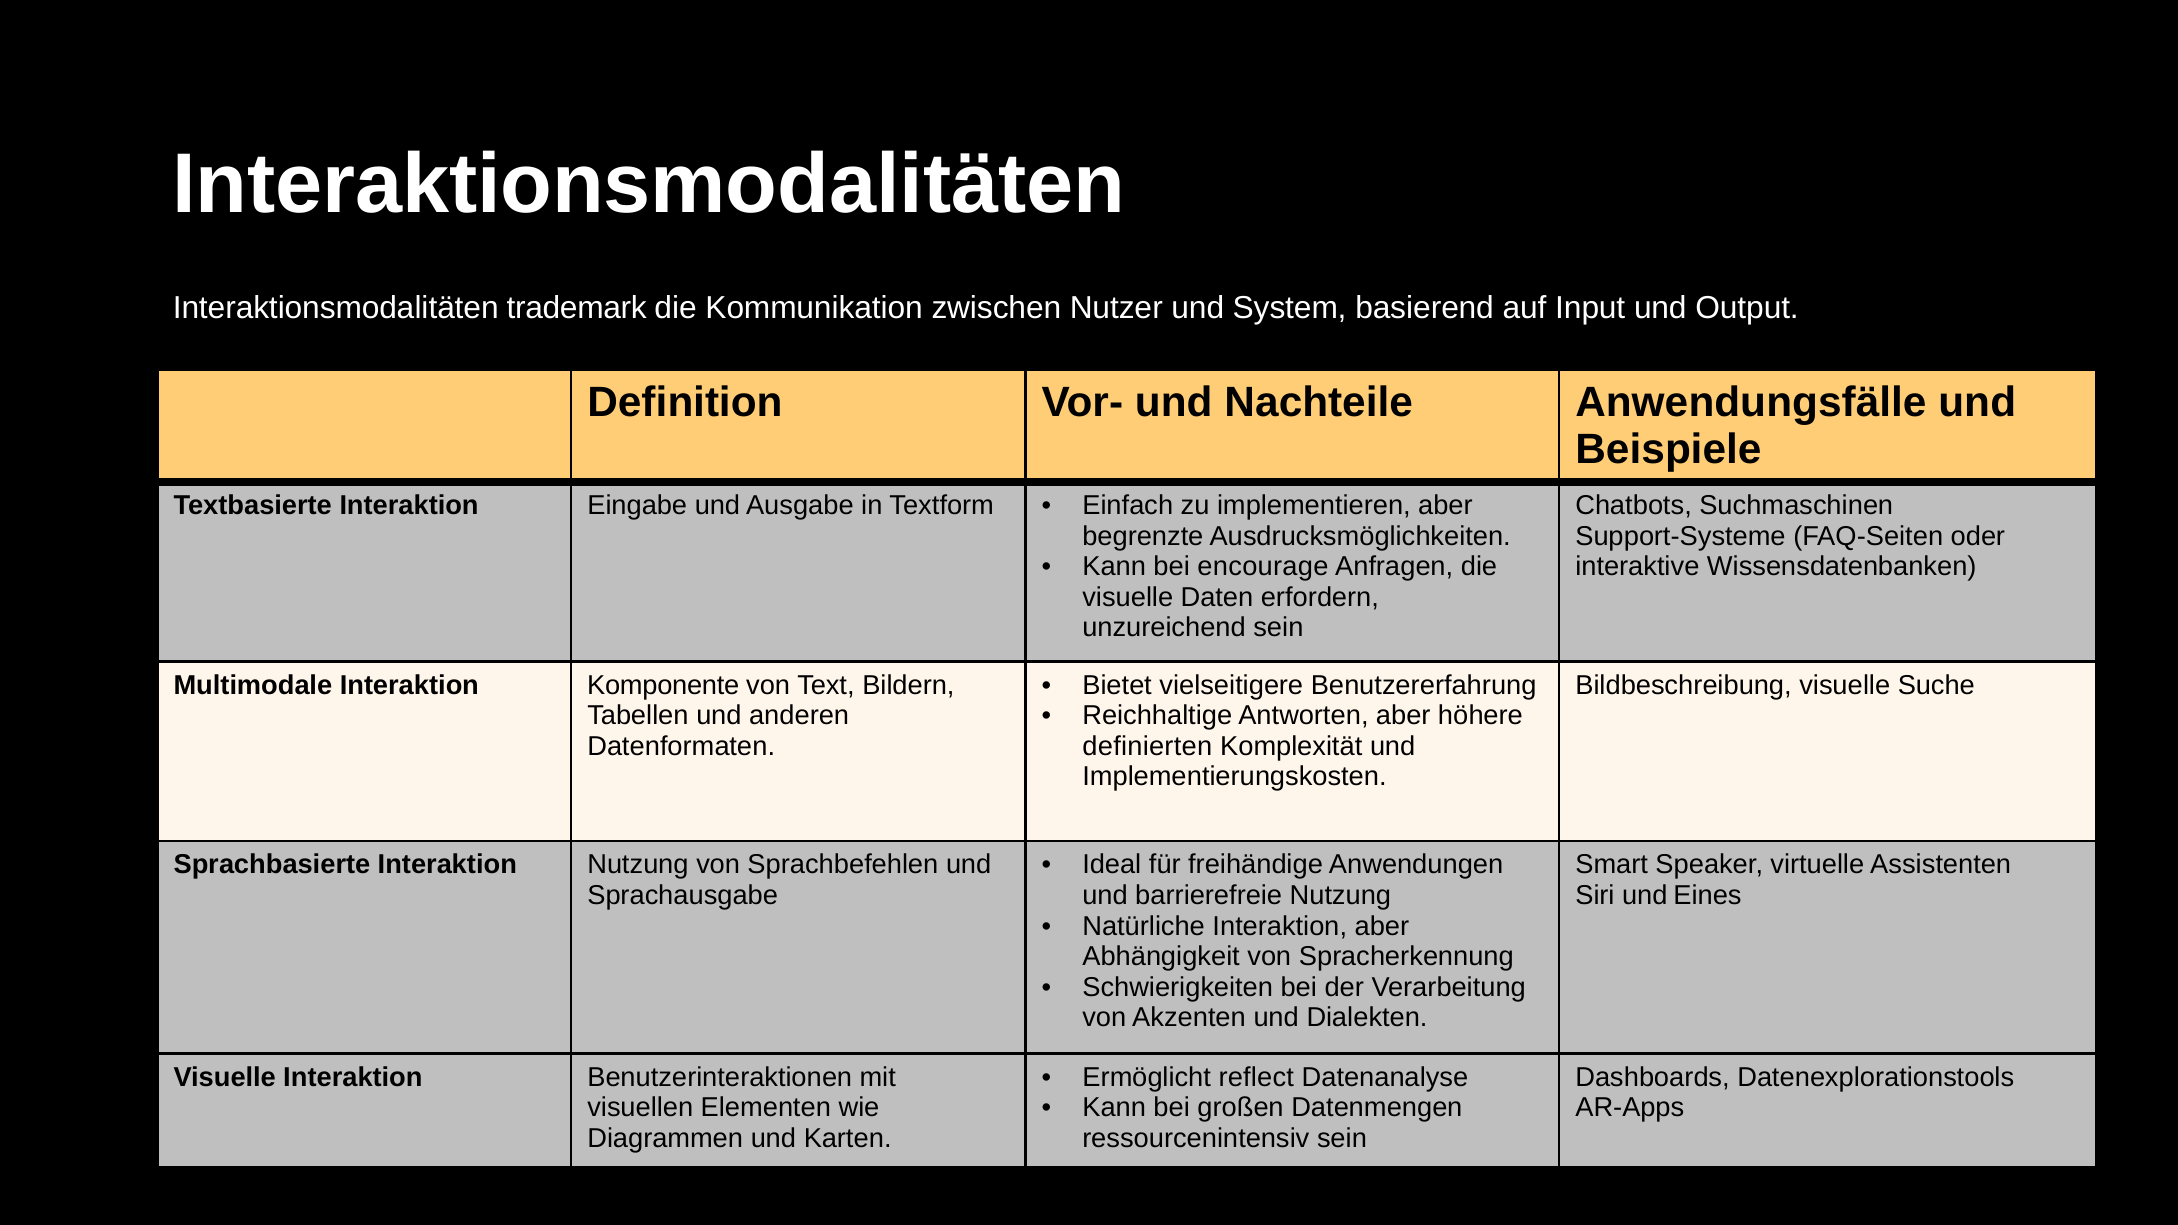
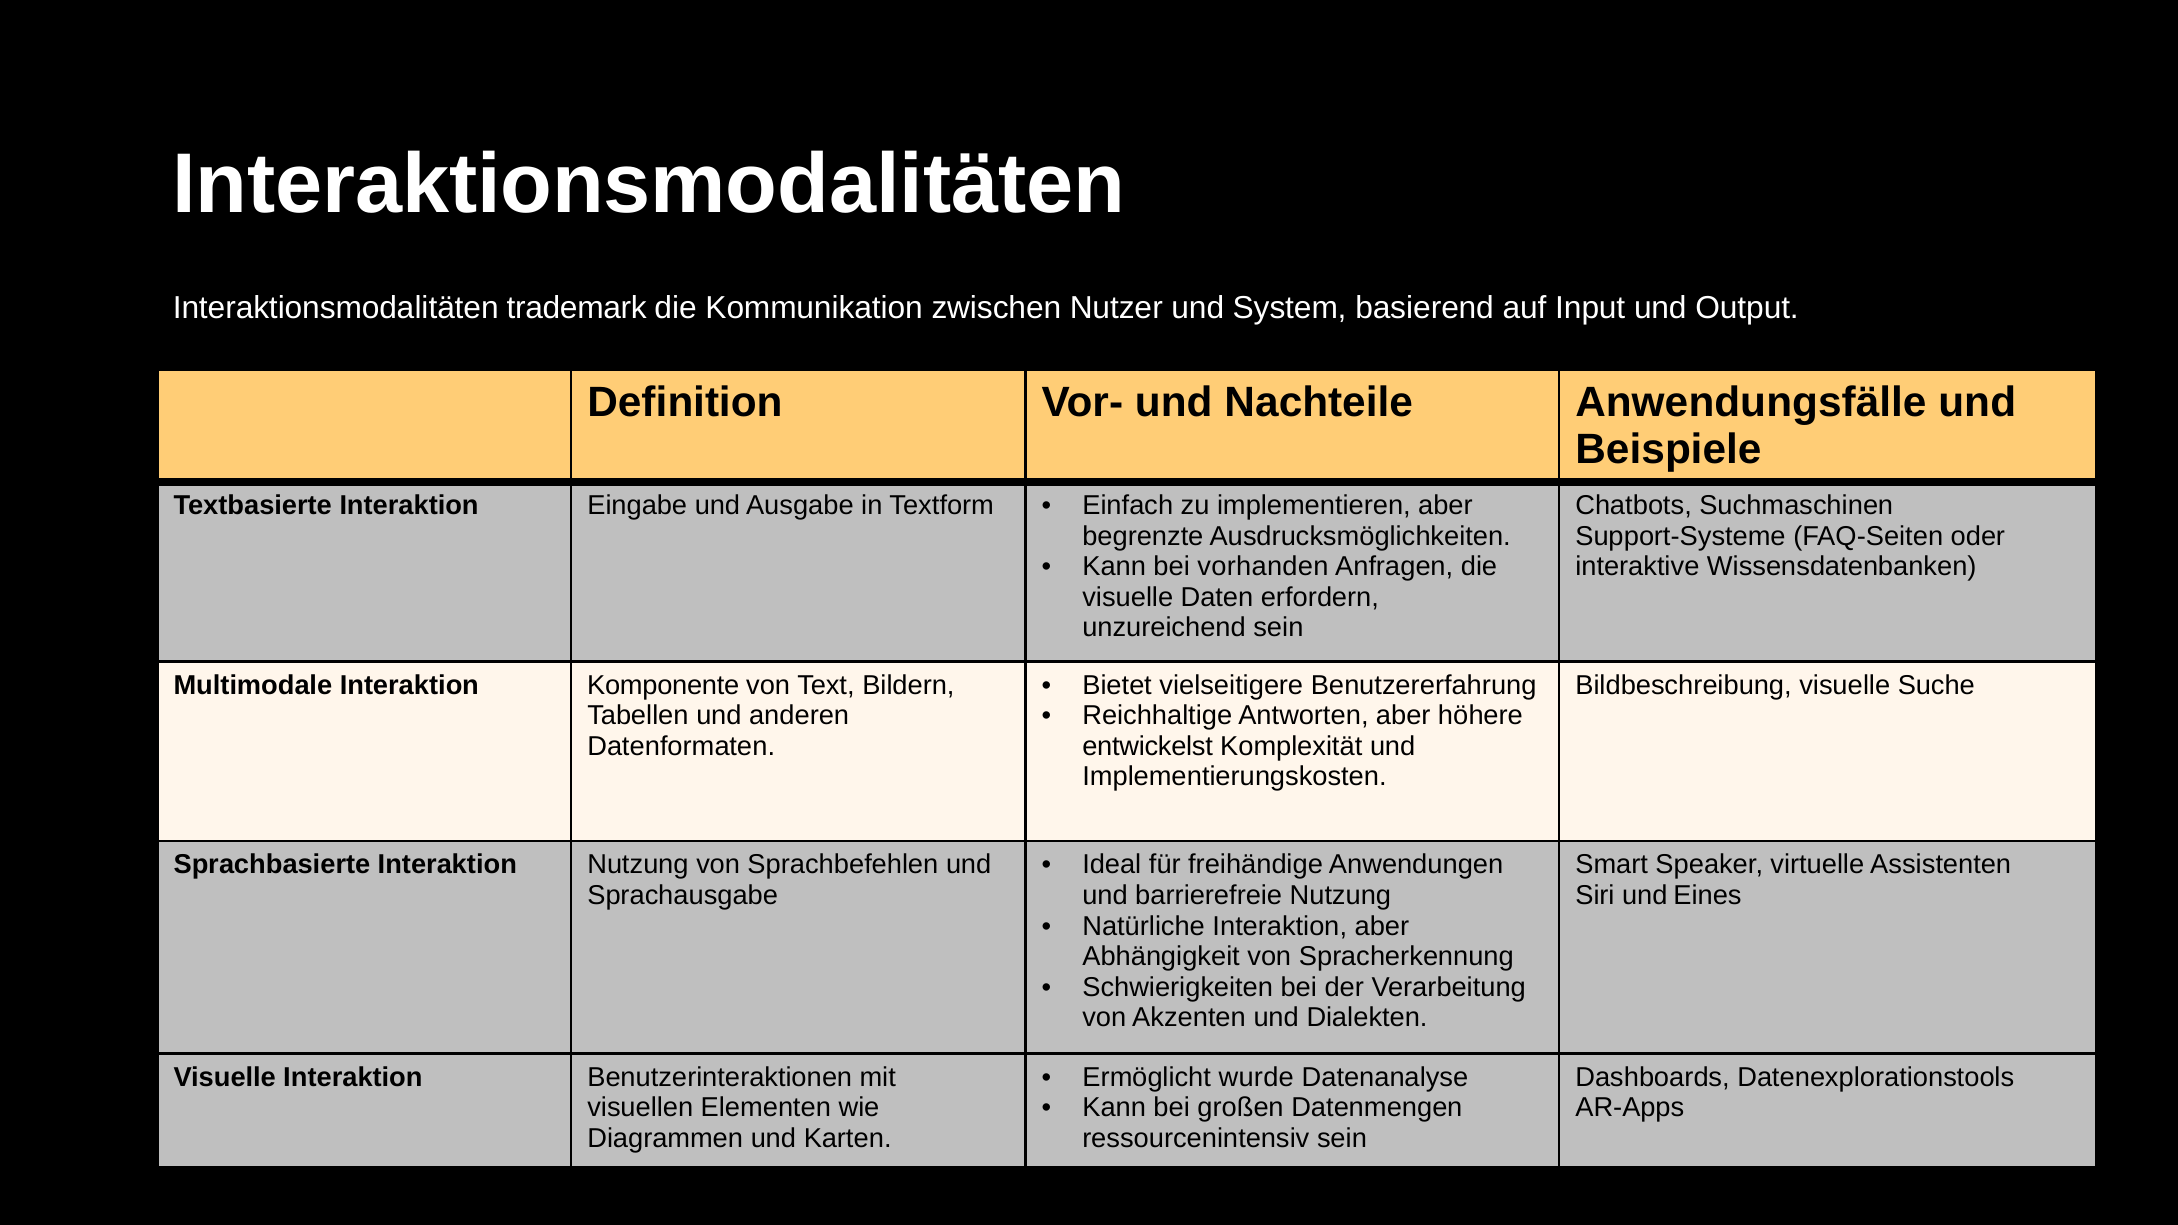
encourage: encourage -> vorhanden
definierten: definierten -> entwickelst
reflect: reflect -> wurde
